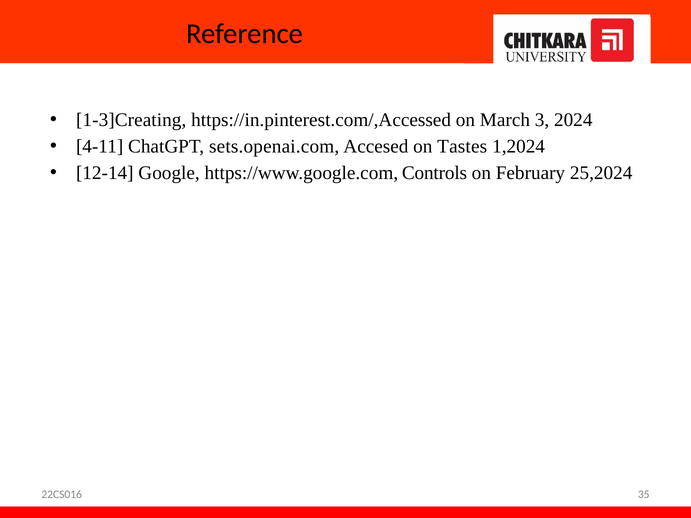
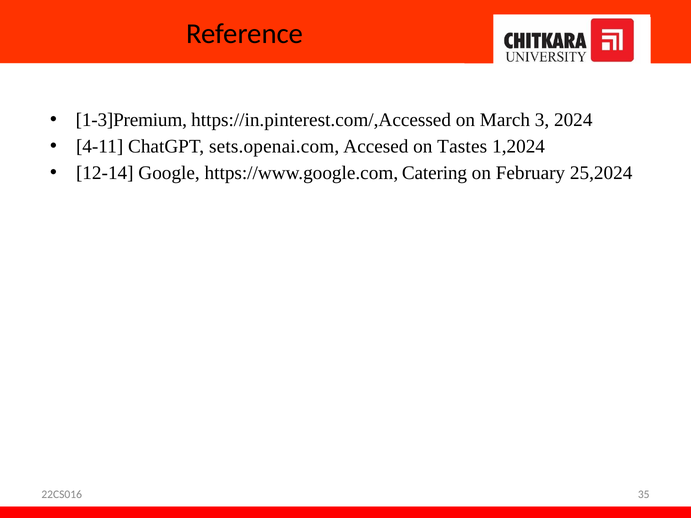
1-3]Creating: 1-3]Creating -> 1-3]Premium
Controls: Controls -> Catering
